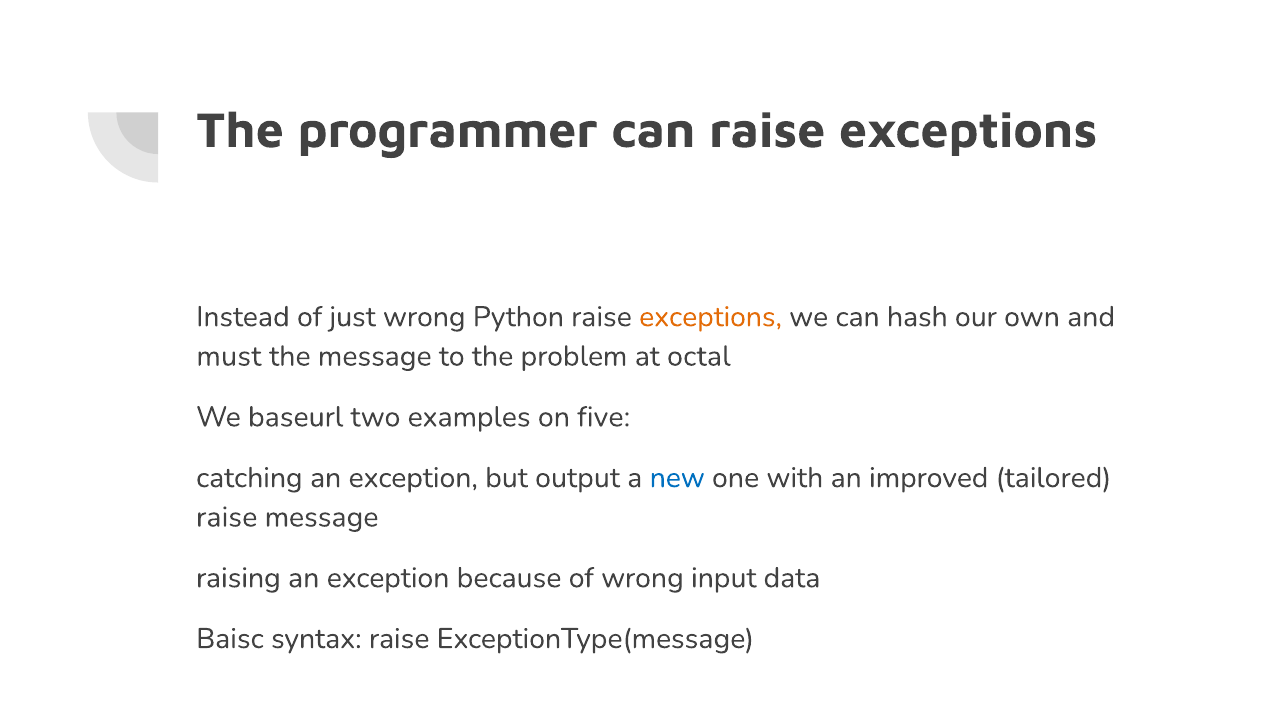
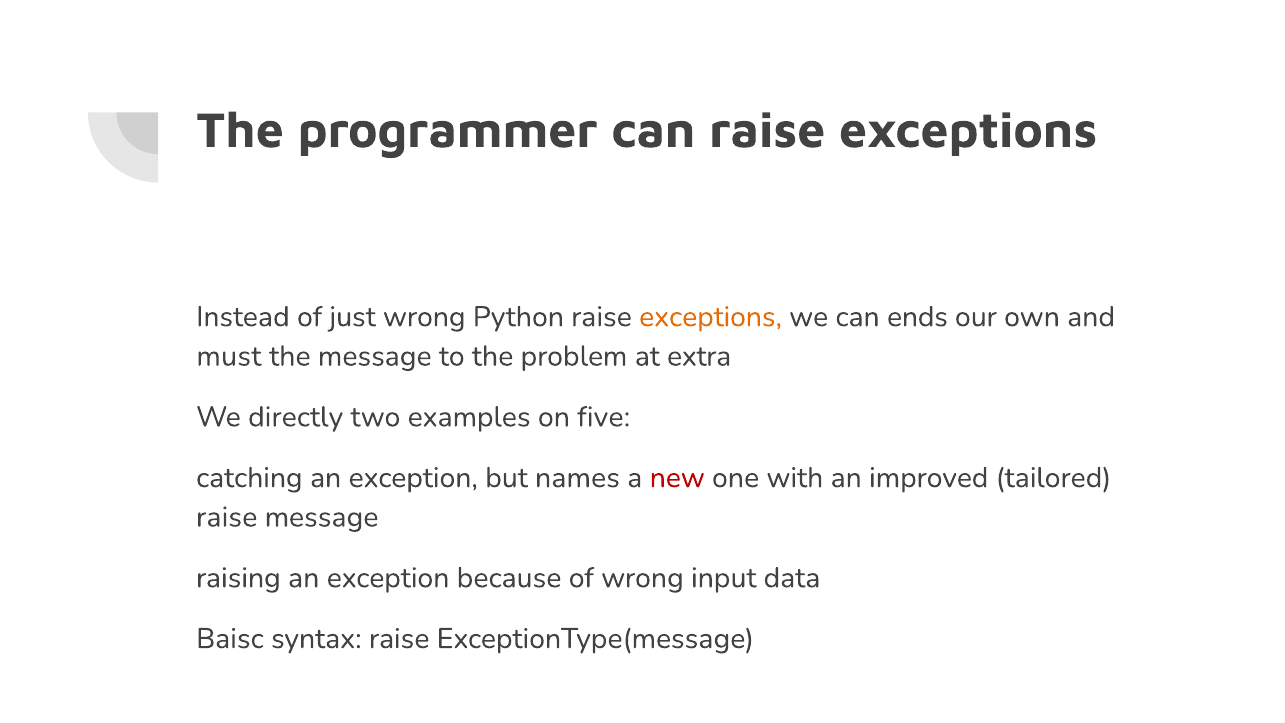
hash: hash -> ends
octal: octal -> extra
baseurl: baseurl -> directly
output: output -> names
new colour: blue -> red
